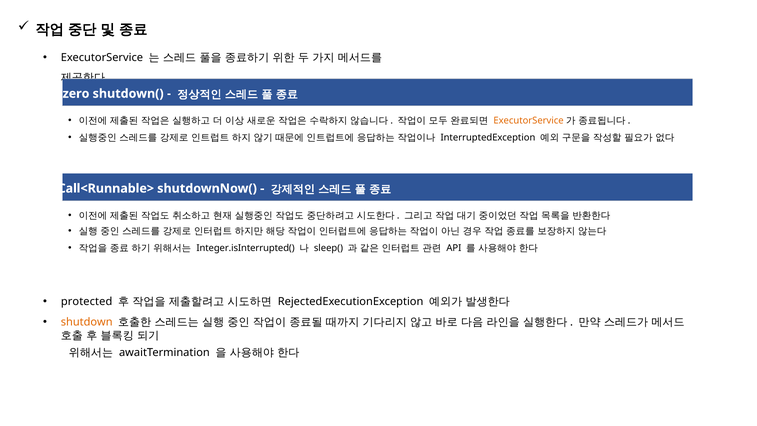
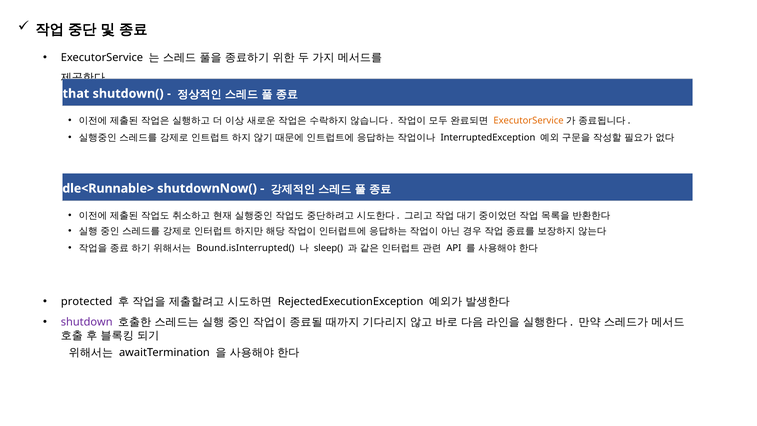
zero: zero -> that
Call<Runnable>: Call<Runnable> -> Idle<Runnable>
Integer.isInterrupted(: Integer.isInterrupted( -> Bound.isInterrupted(
shutdown colour: orange -> purple
